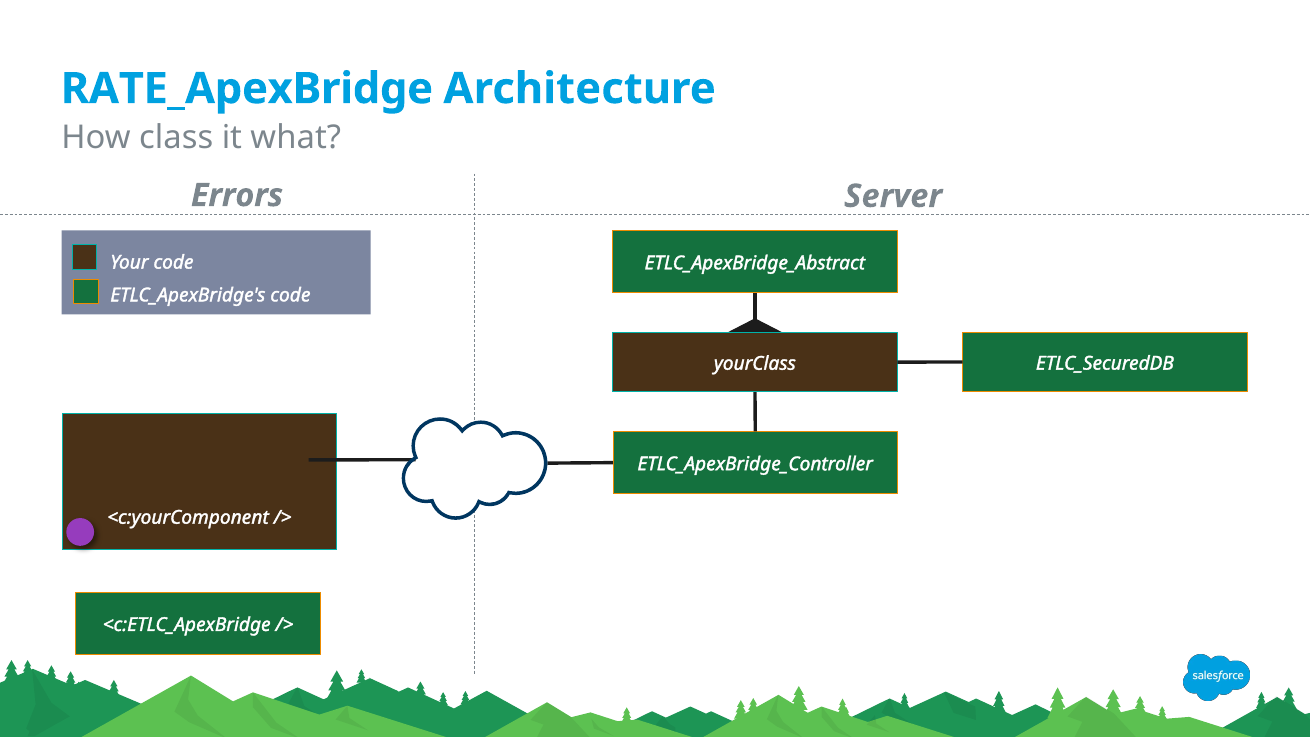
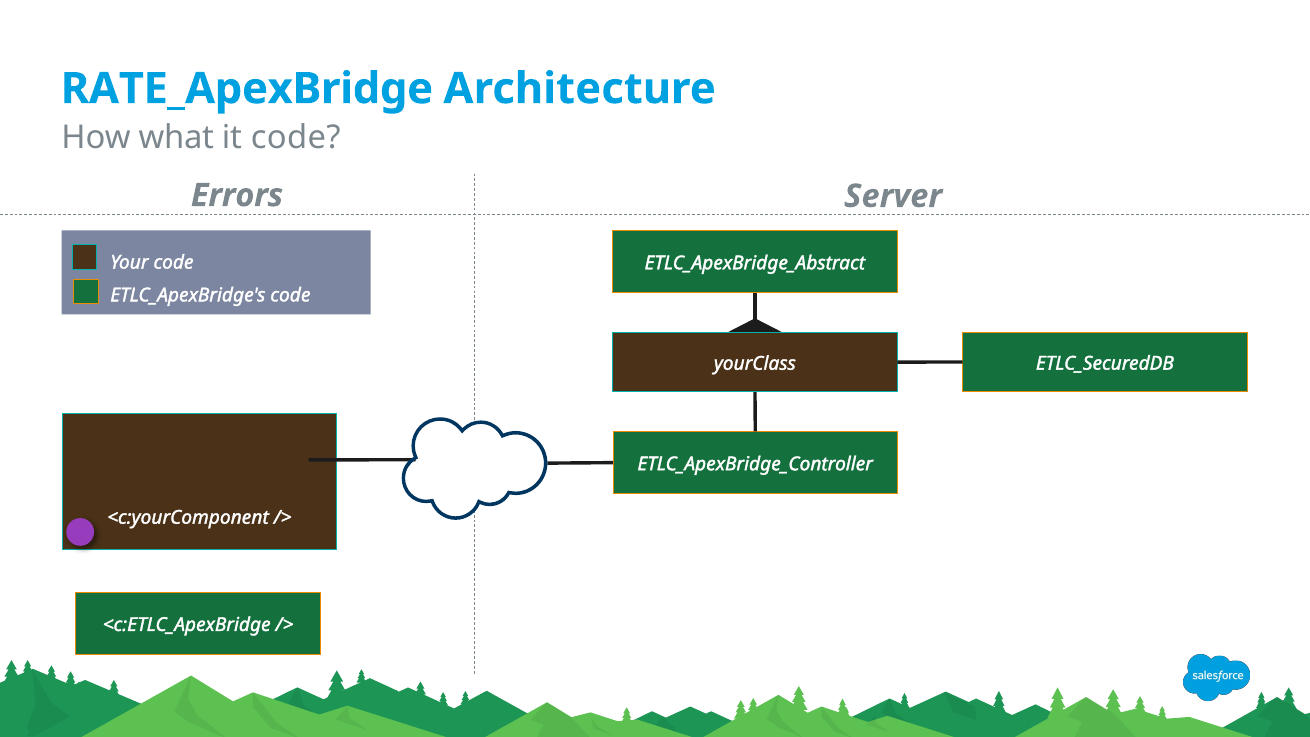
How class: class -> what
it what: what -> code
